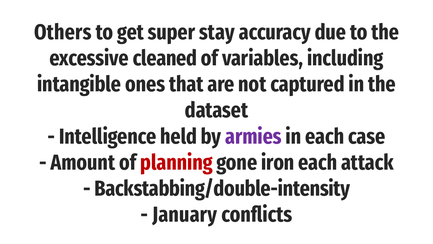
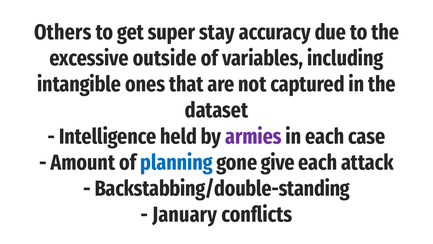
cleaned: cleaned -> outside
planning colour: red -> blue
iron: iron -> give
Backstabbing/double-intensity: Backstabbing/double-intensity -> Backstabbing/double-standing
